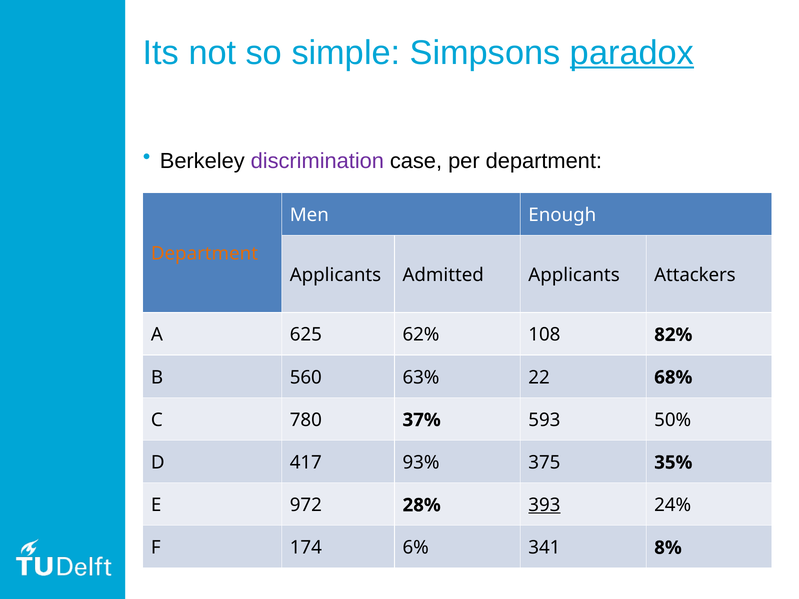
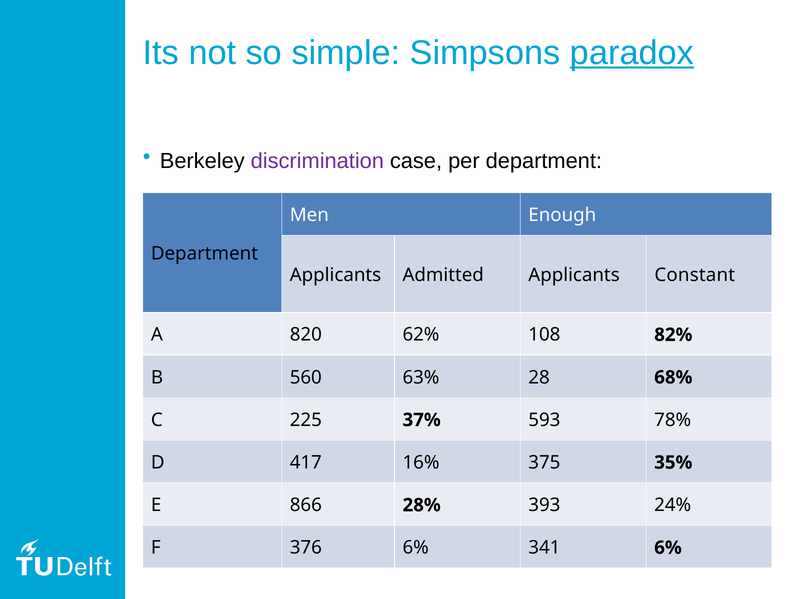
Department at (204, 254) colour: orange -> black
Attackers: Attackers -> Constant
625: 625 -> 820
22: 22 -> 28
780: 780 -> 225
50%: 50% -> 78%
93%: 93% -> 16%
972: 972 -> 866
393 underline: present -> none
174: 174 -> 376
341 8%: 8% -> 6%
